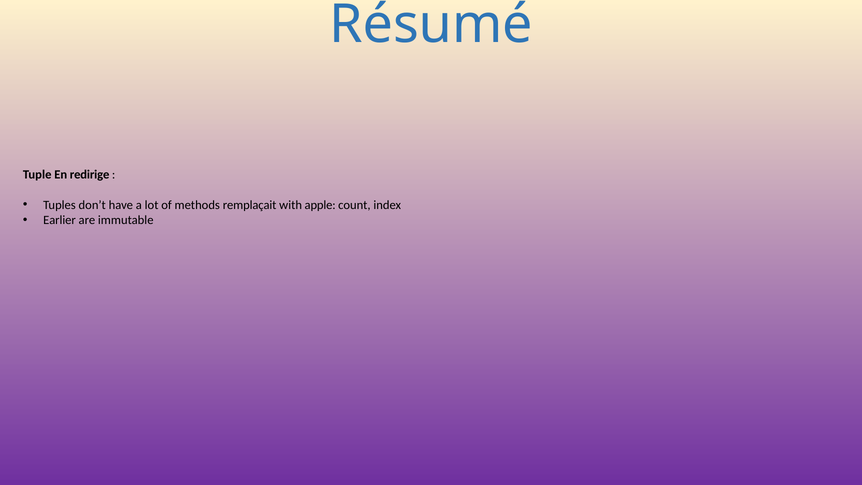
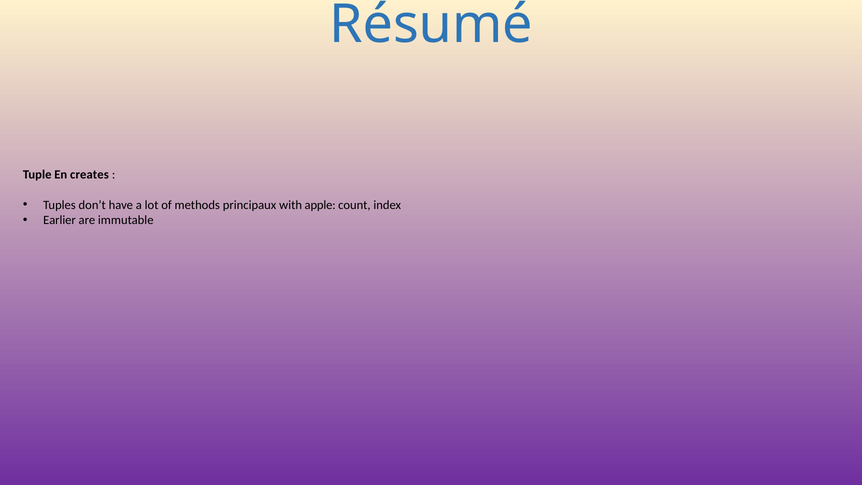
redirige: redirige -> creates
remplaçait: remplaçait -> principaux
